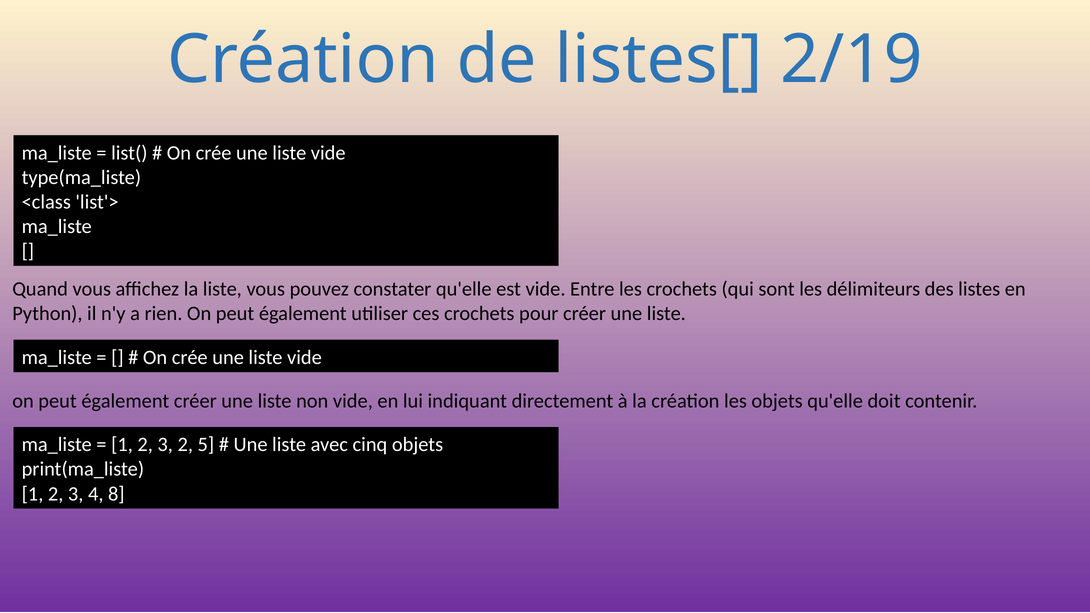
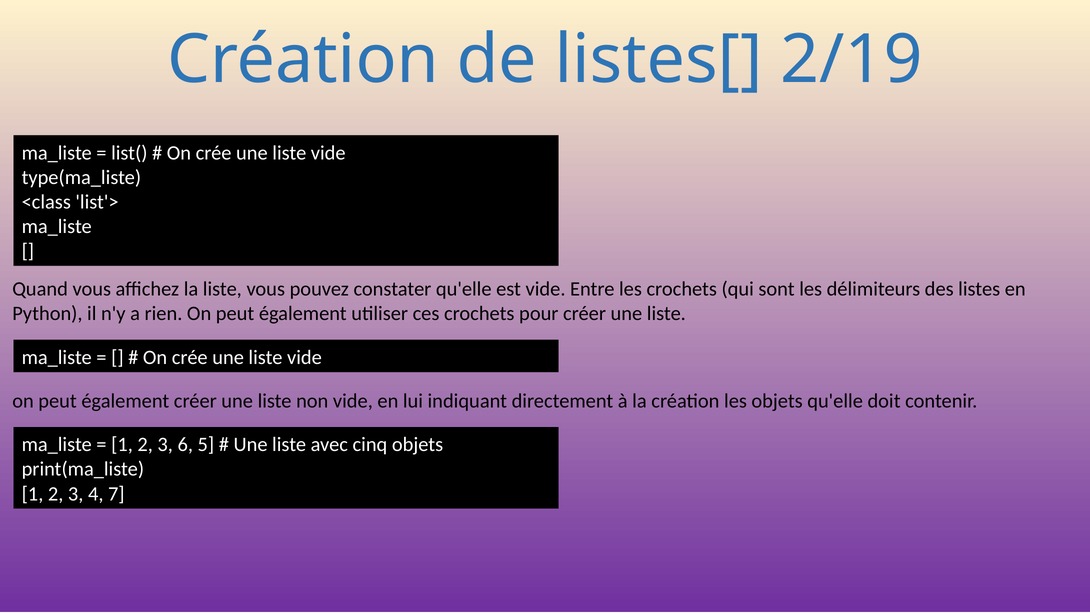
3 2: 2 -> 6
8: 8 -> 7
